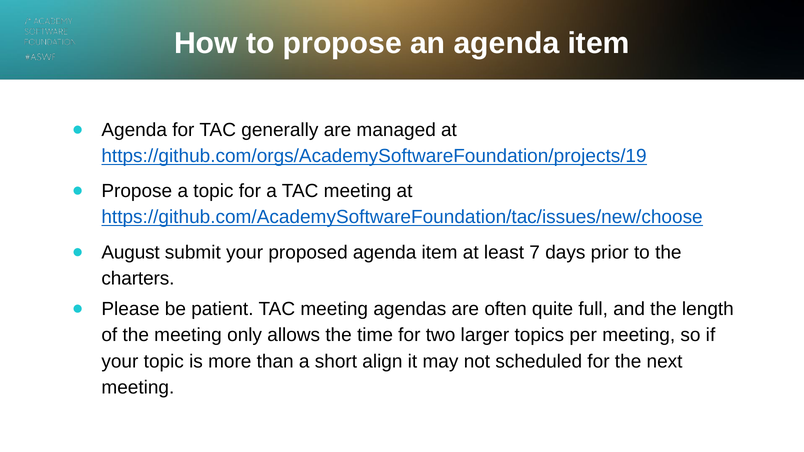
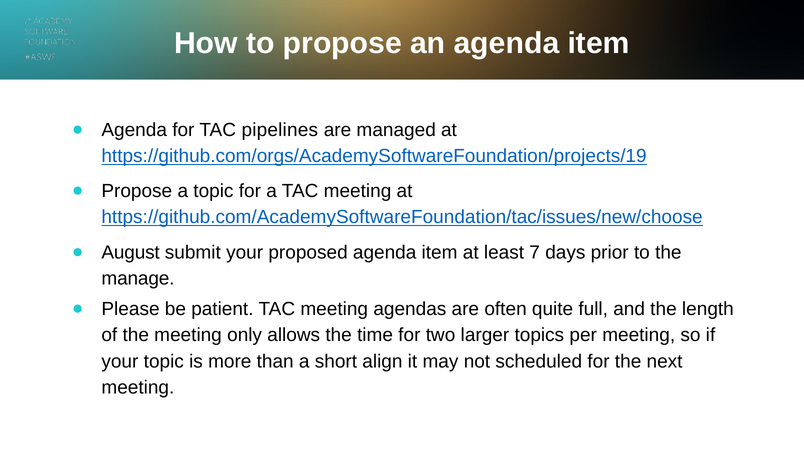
generally: generally -> pipelines
charters: charters -> manage
